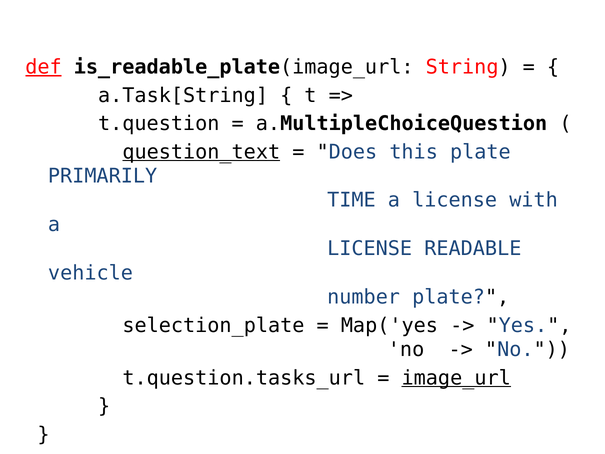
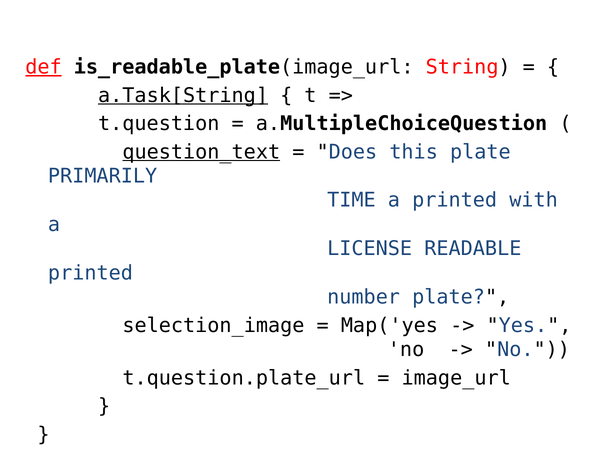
a.Task[String underline: none -> present
license at (455, 200): license -> printed
vehicle at (90, 273): vehicle -> printed
selection_plate: selection_plate -> selection_image
t.question.tasks_url: t.question.tasks_url -> t.question.plate_url
image_url underline: present -> none
